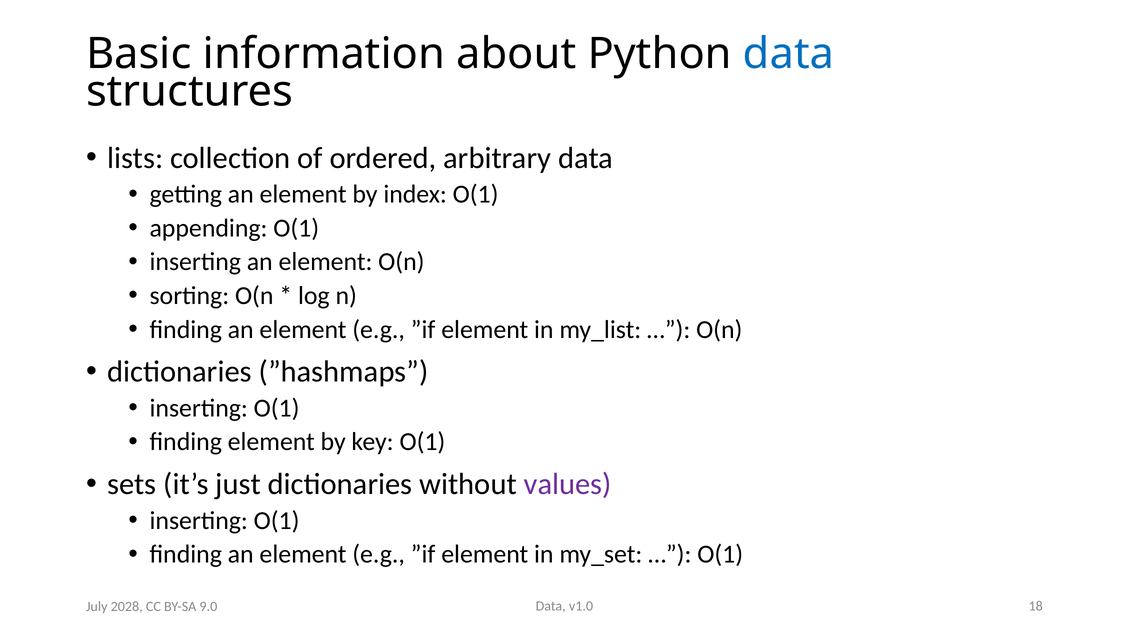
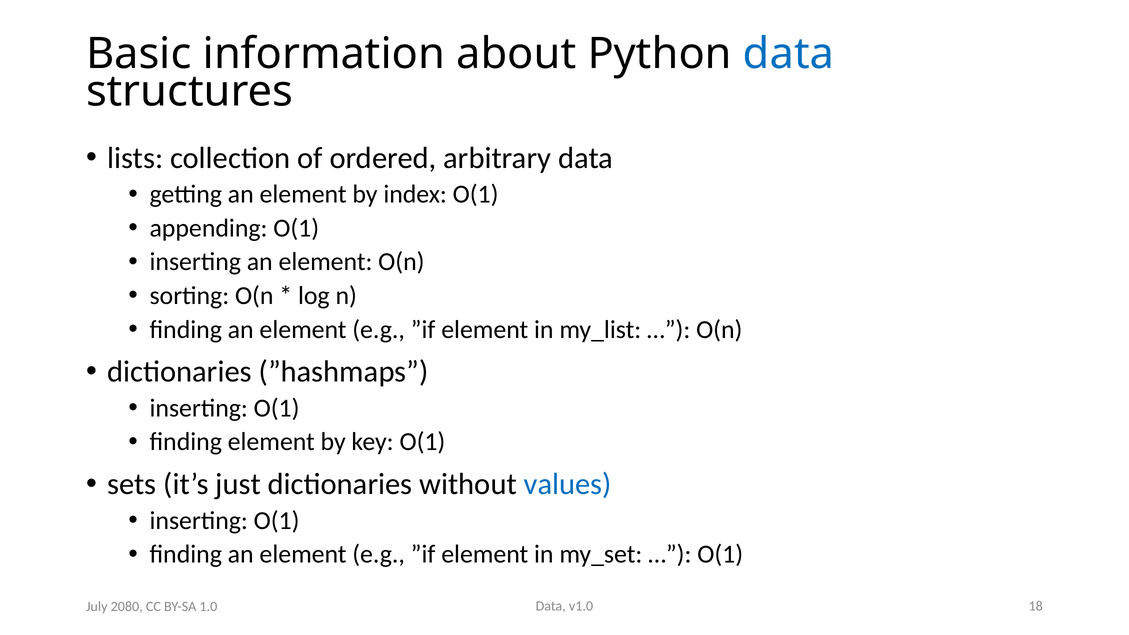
values colour: purple -> blue
2028: 2028 -> 2080
9.0: 9.0 -> 1.0
